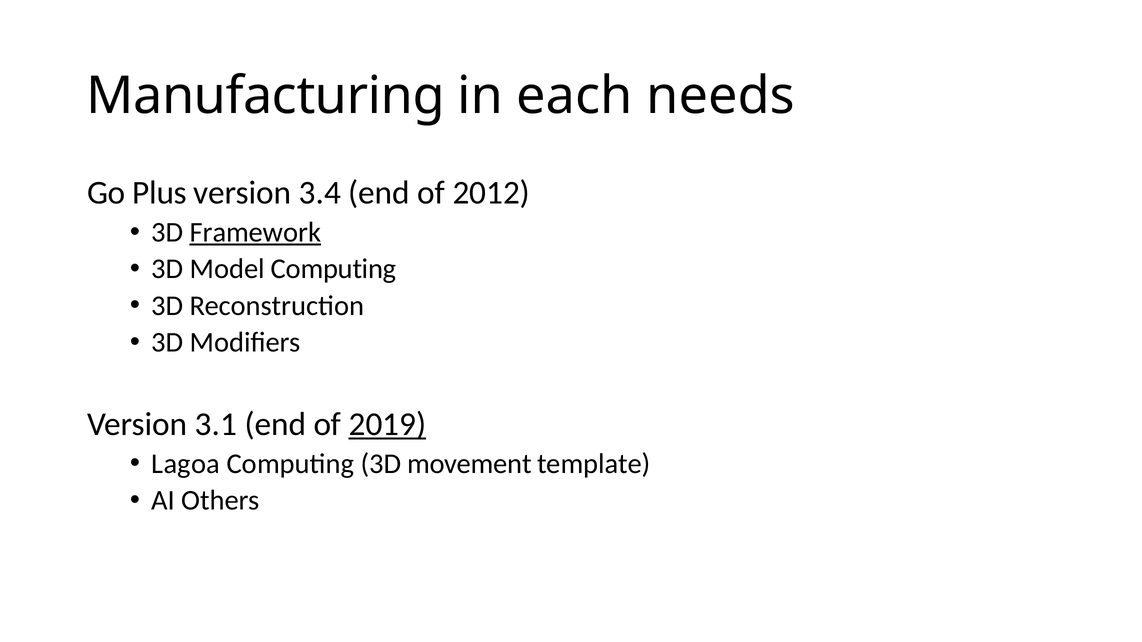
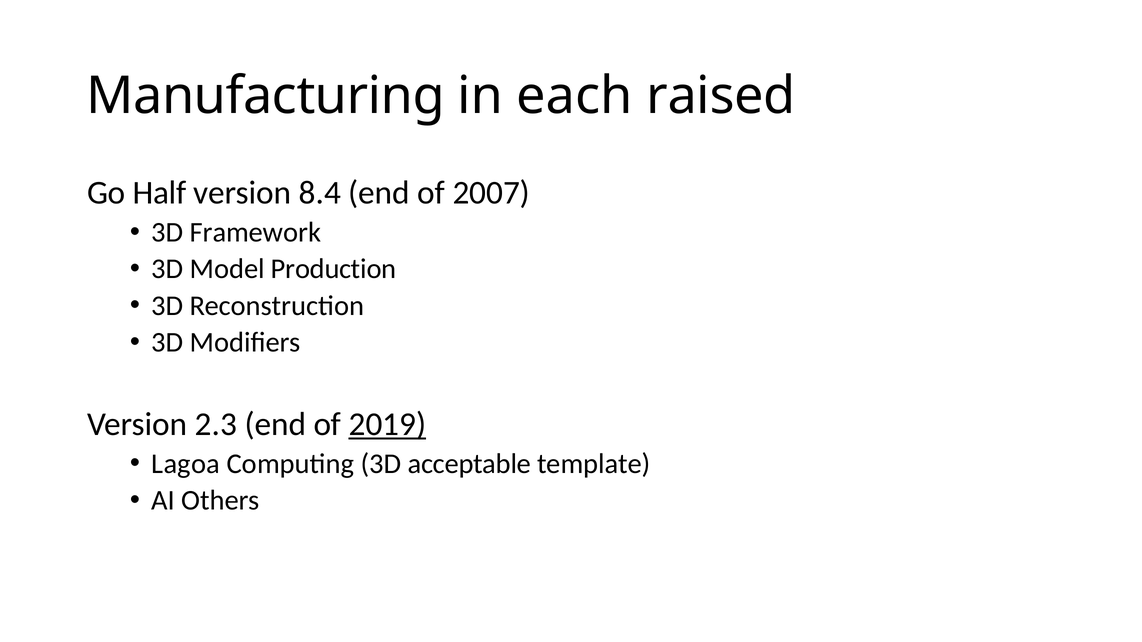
needs: needs -> raised
Plus: Plus -> Half
3.4: 3.4 -> 8.4
2012: 2012 -> 2007
Framework underline: present -> none
Model Computing: Computing -> Production
3.1: 3.1 -> 2.3
movement: movement -> acceptable
